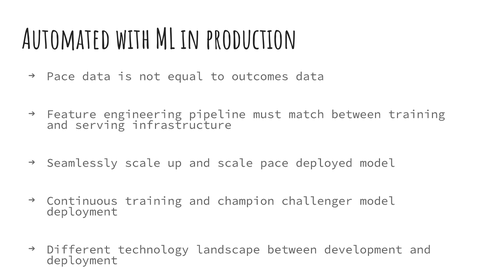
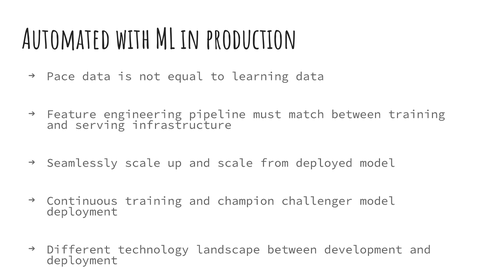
outcomes: outcomes -> learning
scale pace: pace -> from
